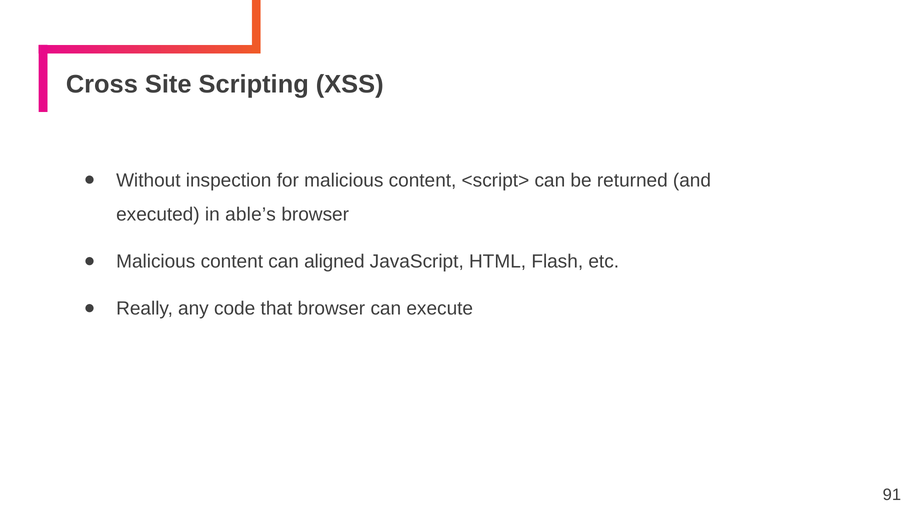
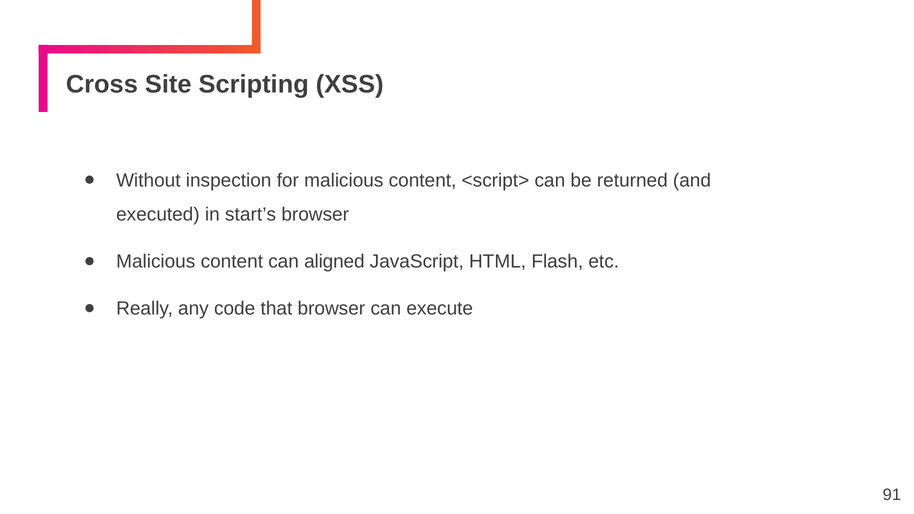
able’s: able’s -> start’s
